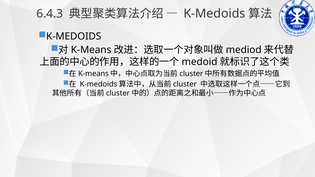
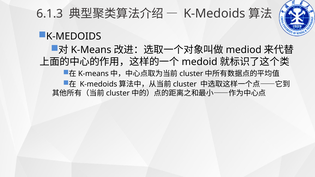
6.4.3: 6.4.3 -> 6.1.3
